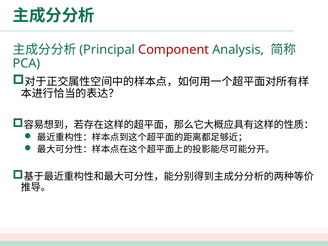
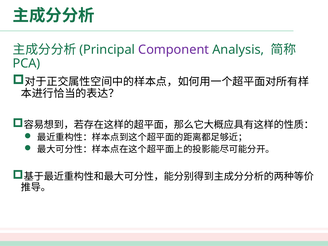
Component colour: red -> purple
